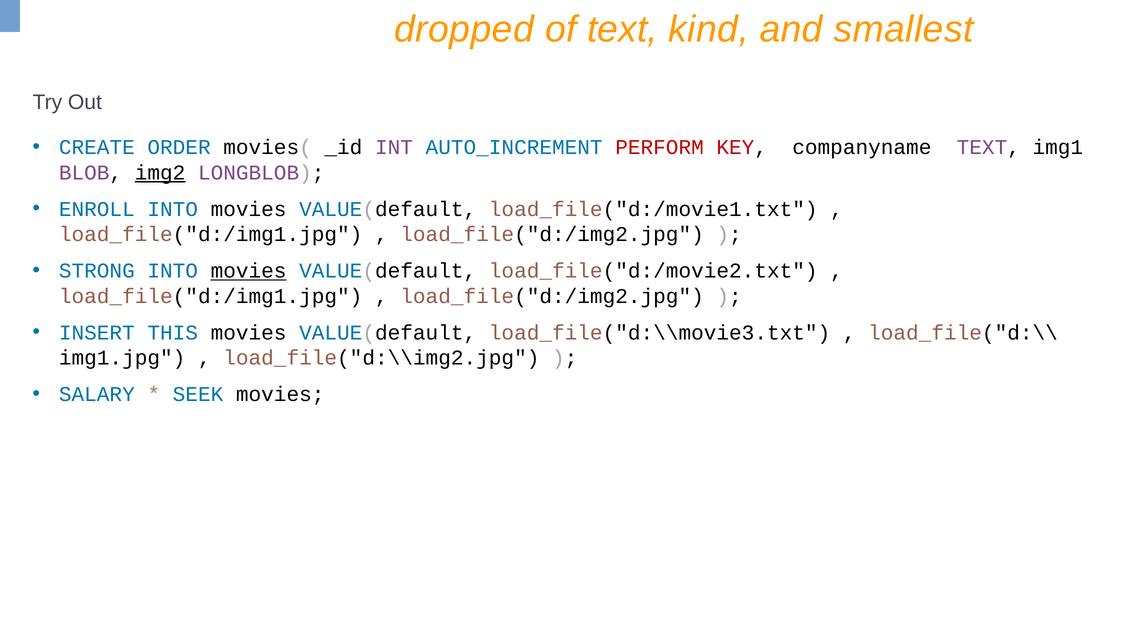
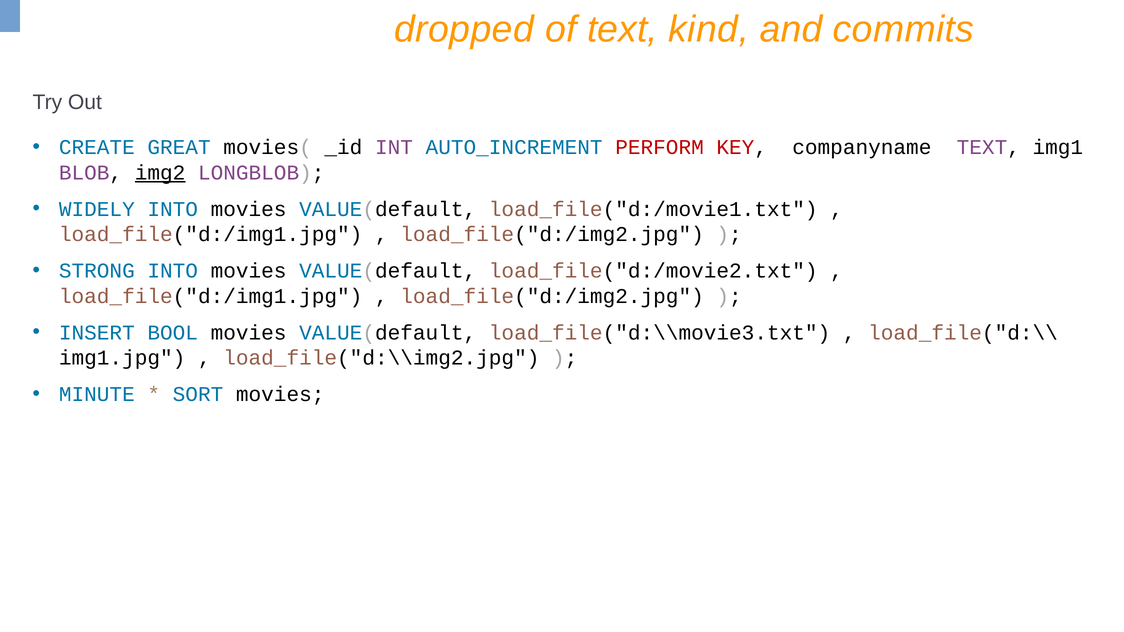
smallest: smallest -> commits
ORDER: ORDER -> GREAT
ENROLL: ENROLL -> WIDELY
movies at (249, 271) underline: present -> none
THIS: THIS -> BOOL
SALARY: SALARY -> MINUTE
SEEK: SEEK -> SORT
